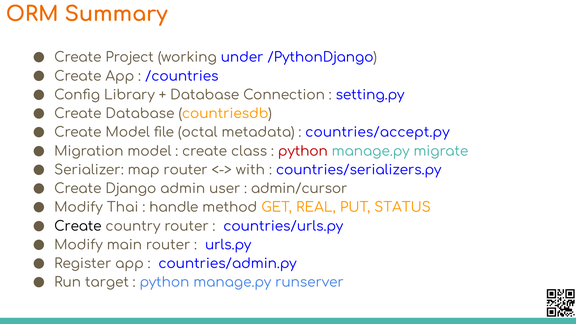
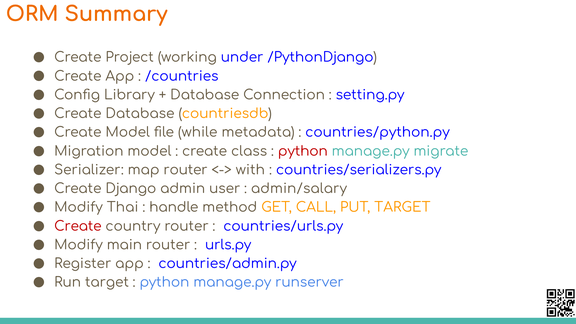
octal: octal -> while
countries/accept.py: countries/accept.py -> countries/python.py
admin/cursor: admin/cursor -> admin/salary
REAL: REAL -> CALL
PUT STATUS: STATUS -> TARGET
Create at (78, 226) colour: black -> red
